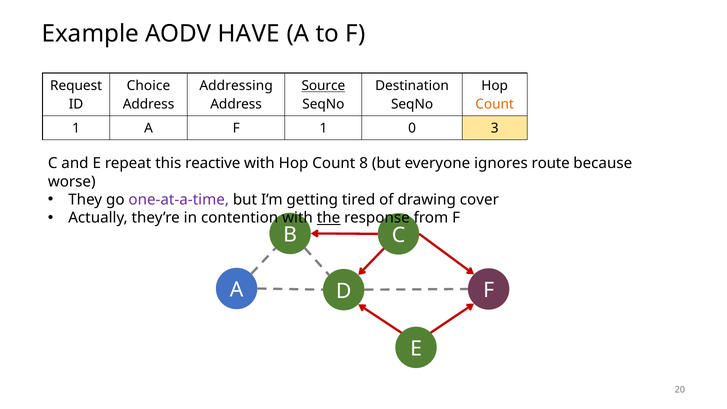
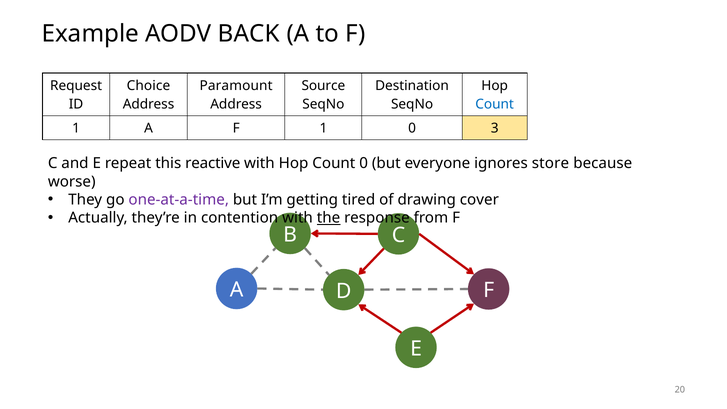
HAVE: HAVE -> BACK
Addressing: Addressing -> Paramount
Source underline: present -> none
Count at (495, 104) colour: orange -> blue
Count 8: 8 -> 0
route: route -> store
